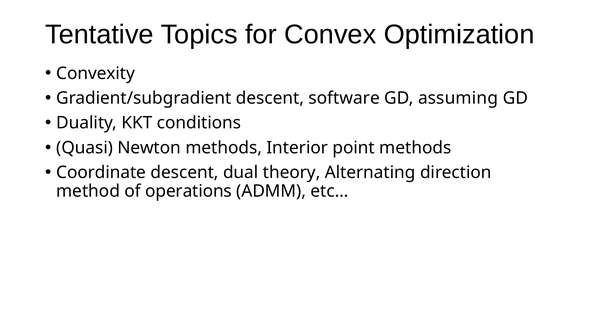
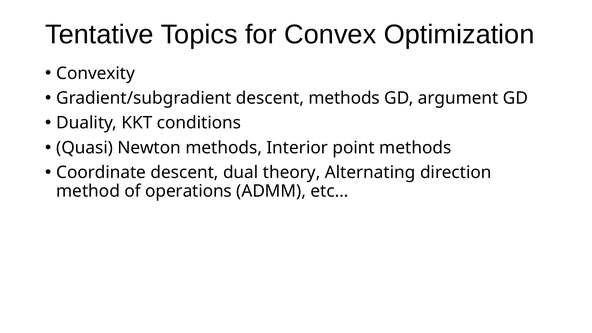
descent software: software -> methods
assuming: assuming -> argument
